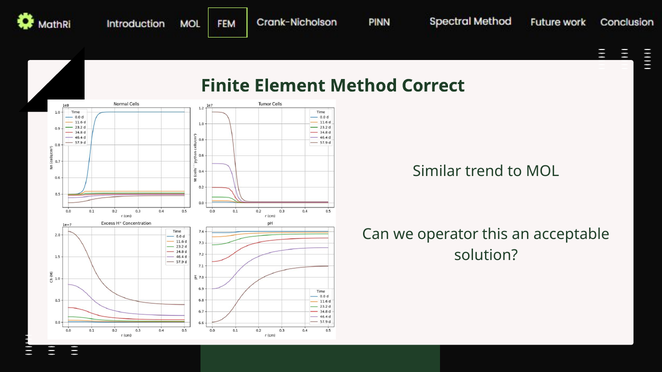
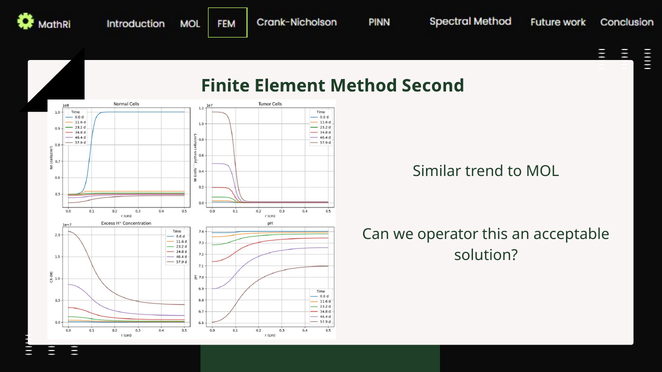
Correct: Correct -> Second
